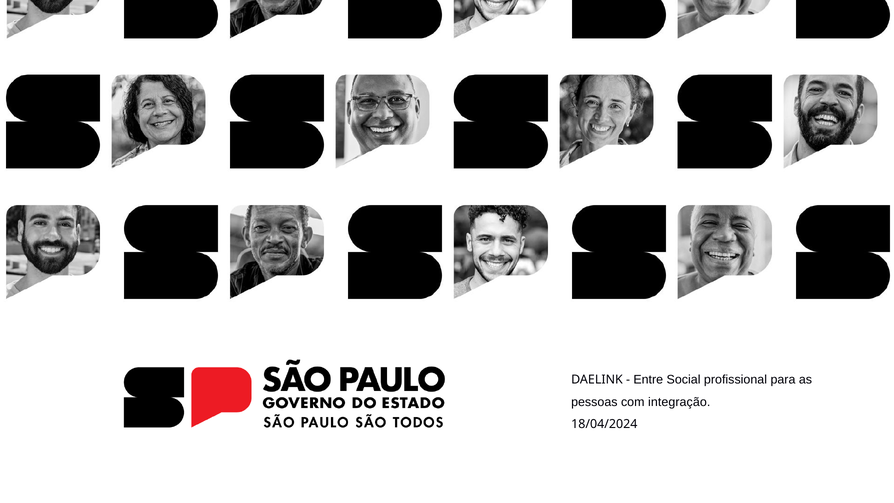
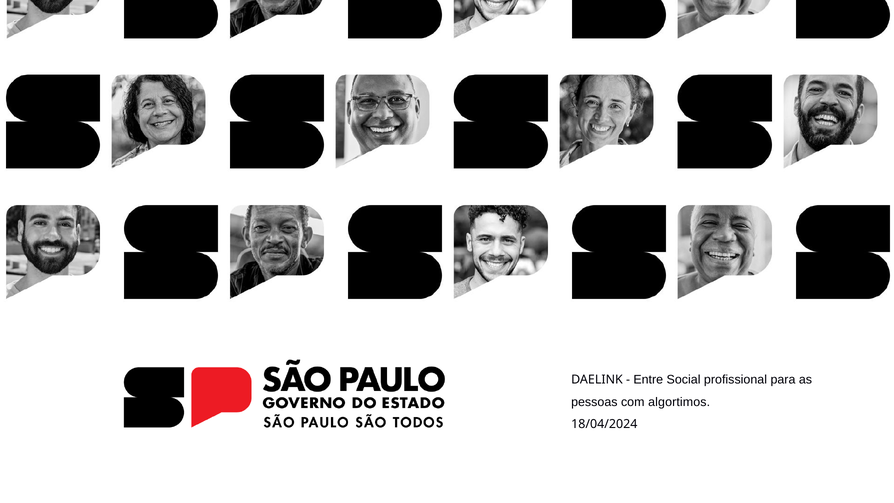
integração: integração -> algortimos
